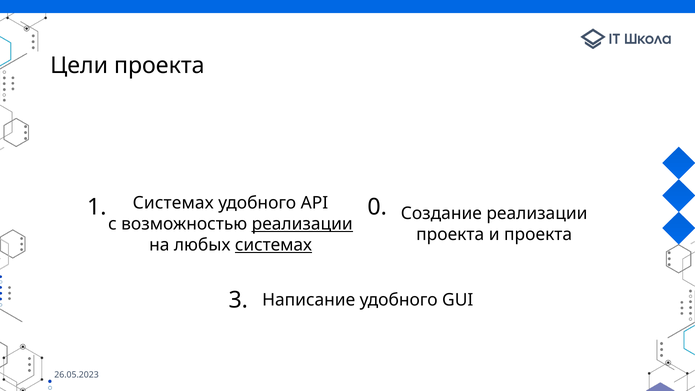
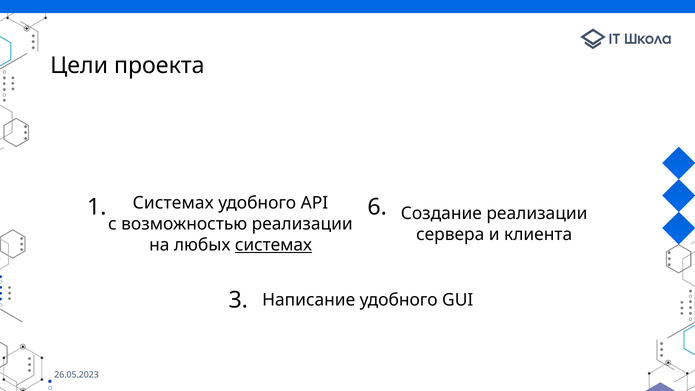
0: 0 -> 6
реализации at (302, 224) underline: present -> none
проекта at (450, 234): проекта -> сервера
и проекта: проекта -> клиента
